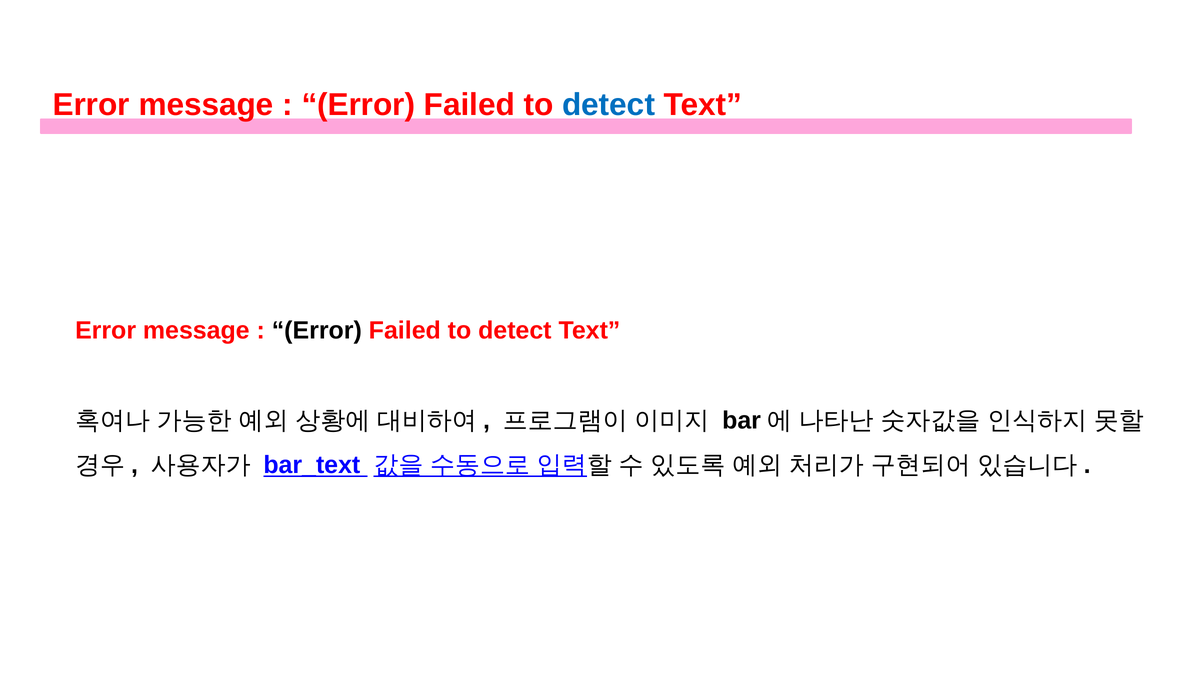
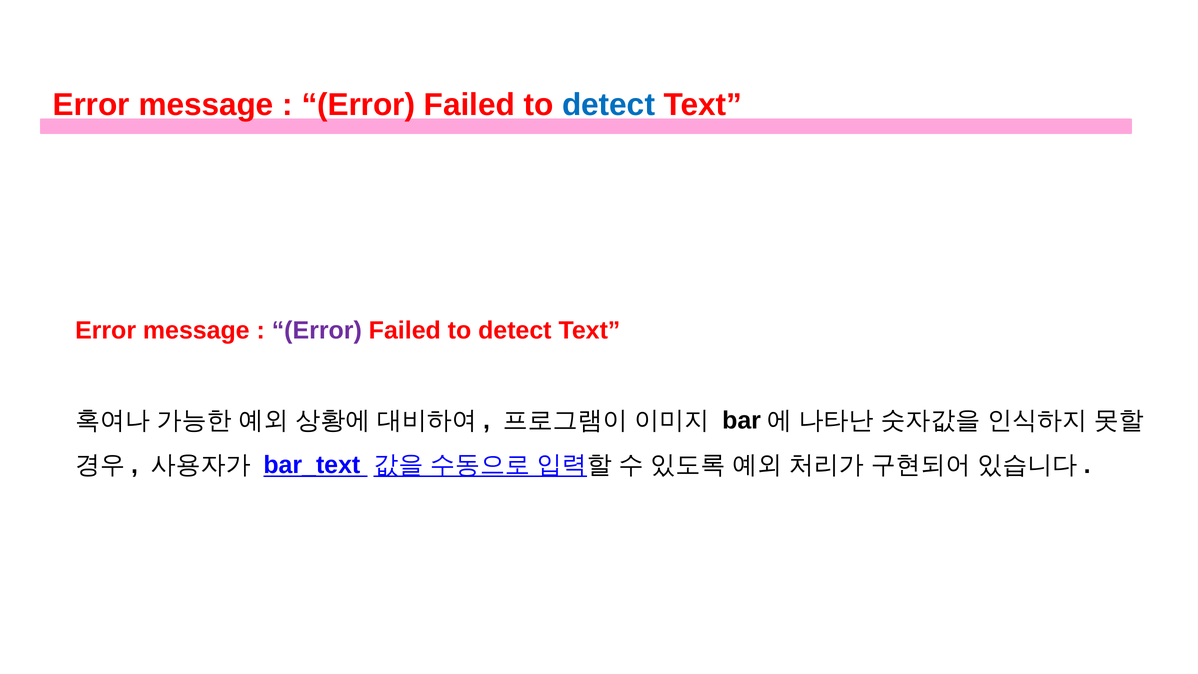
Error at (317, 330) colour: black -> purple
